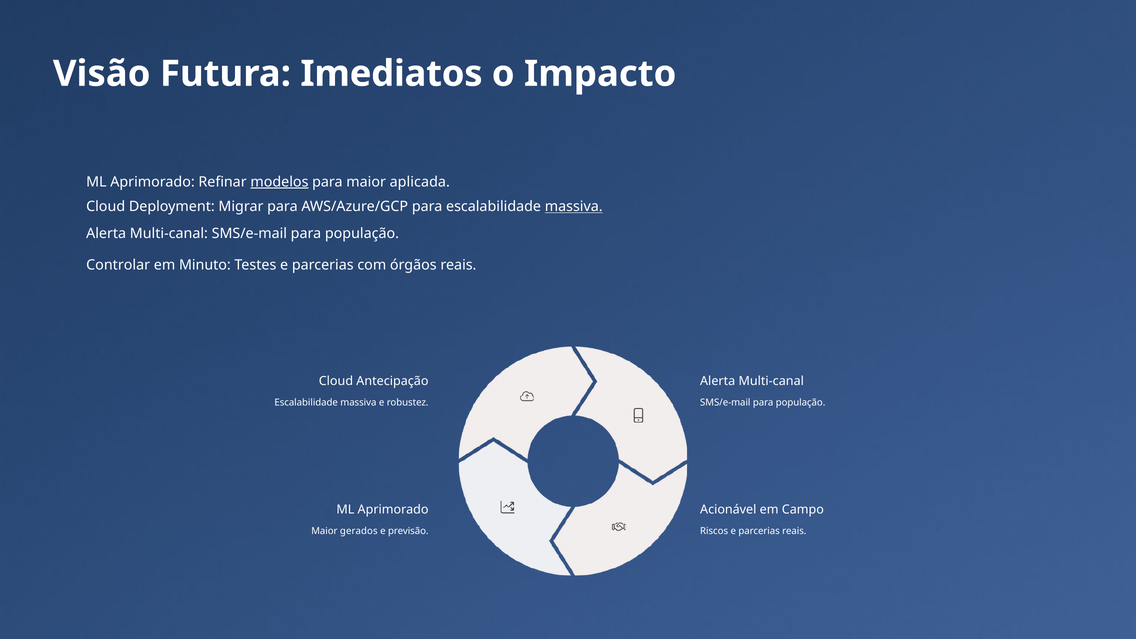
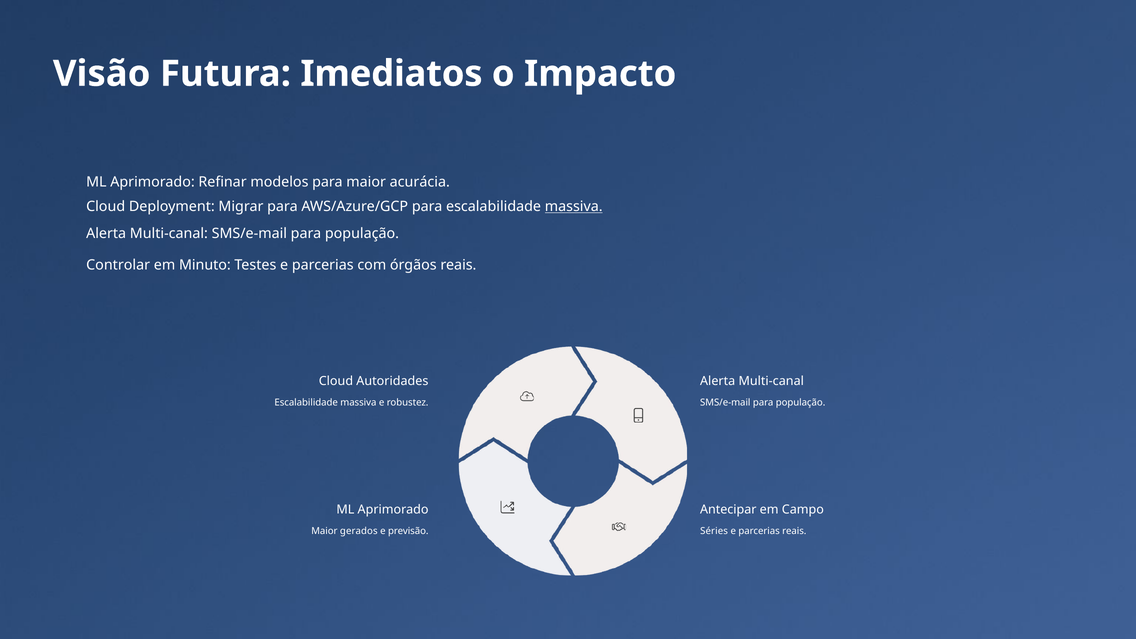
modelos underline: present -> none
aplicada: aplicada -> acurácia
Antecipação: Antecipação -> Autoridades
Acionável: Acionável -> Antecipar
Riscos: Riscos -> Séries
